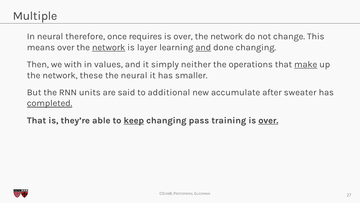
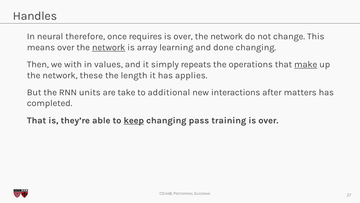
Multiple: Multiple -> Handles
layer: layer -> array
and at (203, 47) underline: present -> none
neither: neither -> repeats
the neural: neural -> length
smaller: smaller -> applies
said: said -> take
accumulate: accumulate -> interactions
sweater: sweater -> matters
completed underline: present -> none
over at (268, 120) underline: present -> none
